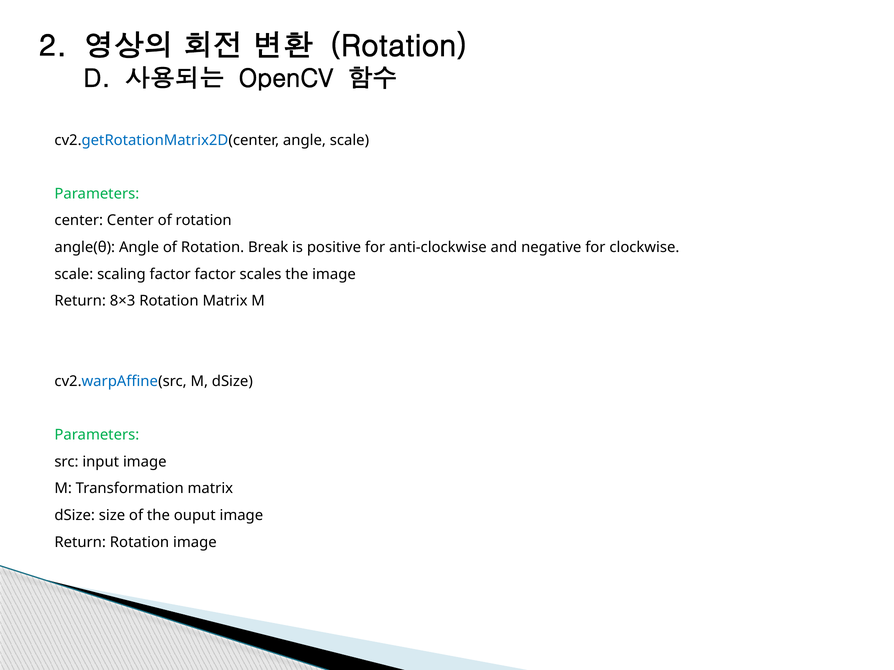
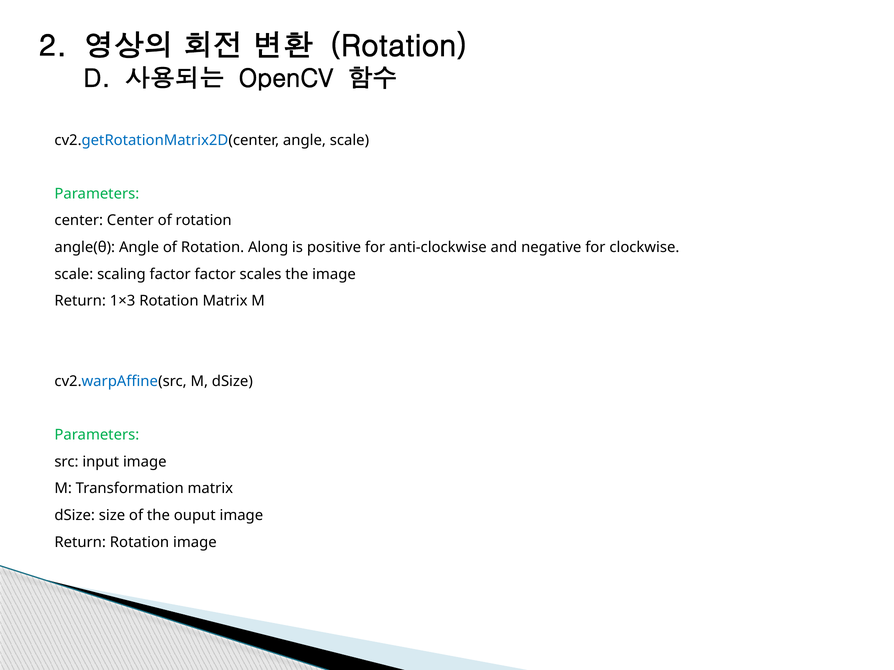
Break: Break -> Along
8×3: 8×3 -> 1×3
